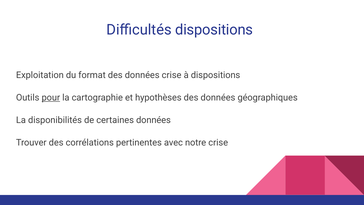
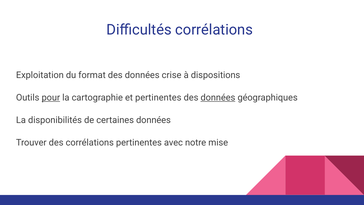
Difficultés dispositions: dispositions -> corrélations
et hypothèses: hypothèses -> pertinentes
données at (218, 98) underline: none -> present
notre crise: crise -> mise
